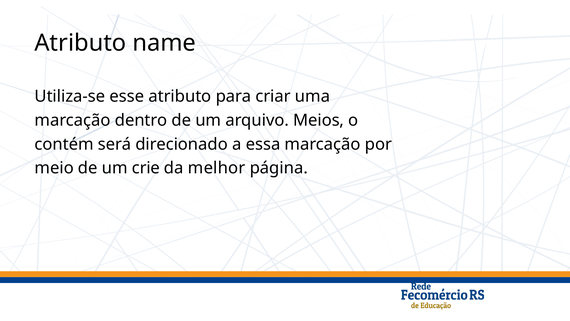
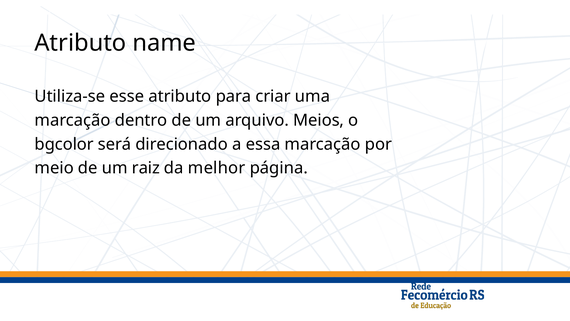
contém: contém -> bgcolor
crie: crie -> raiz
